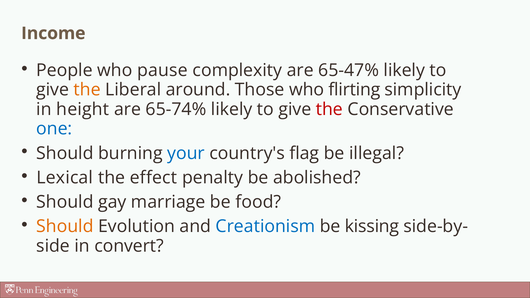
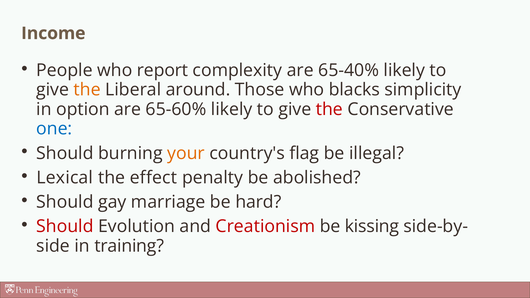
pause: pause -> report
65-47%: 65-47% -> 65-40%
flirting: flirting -> blacks
height: height -> option
65-74%: 65-74% -> 65-60%
your colour: blue -> orange
food: food -> hard
Should at (65, 227) colour: orange -> red
Creationism colour: blue -> red
convert: convert -> training
